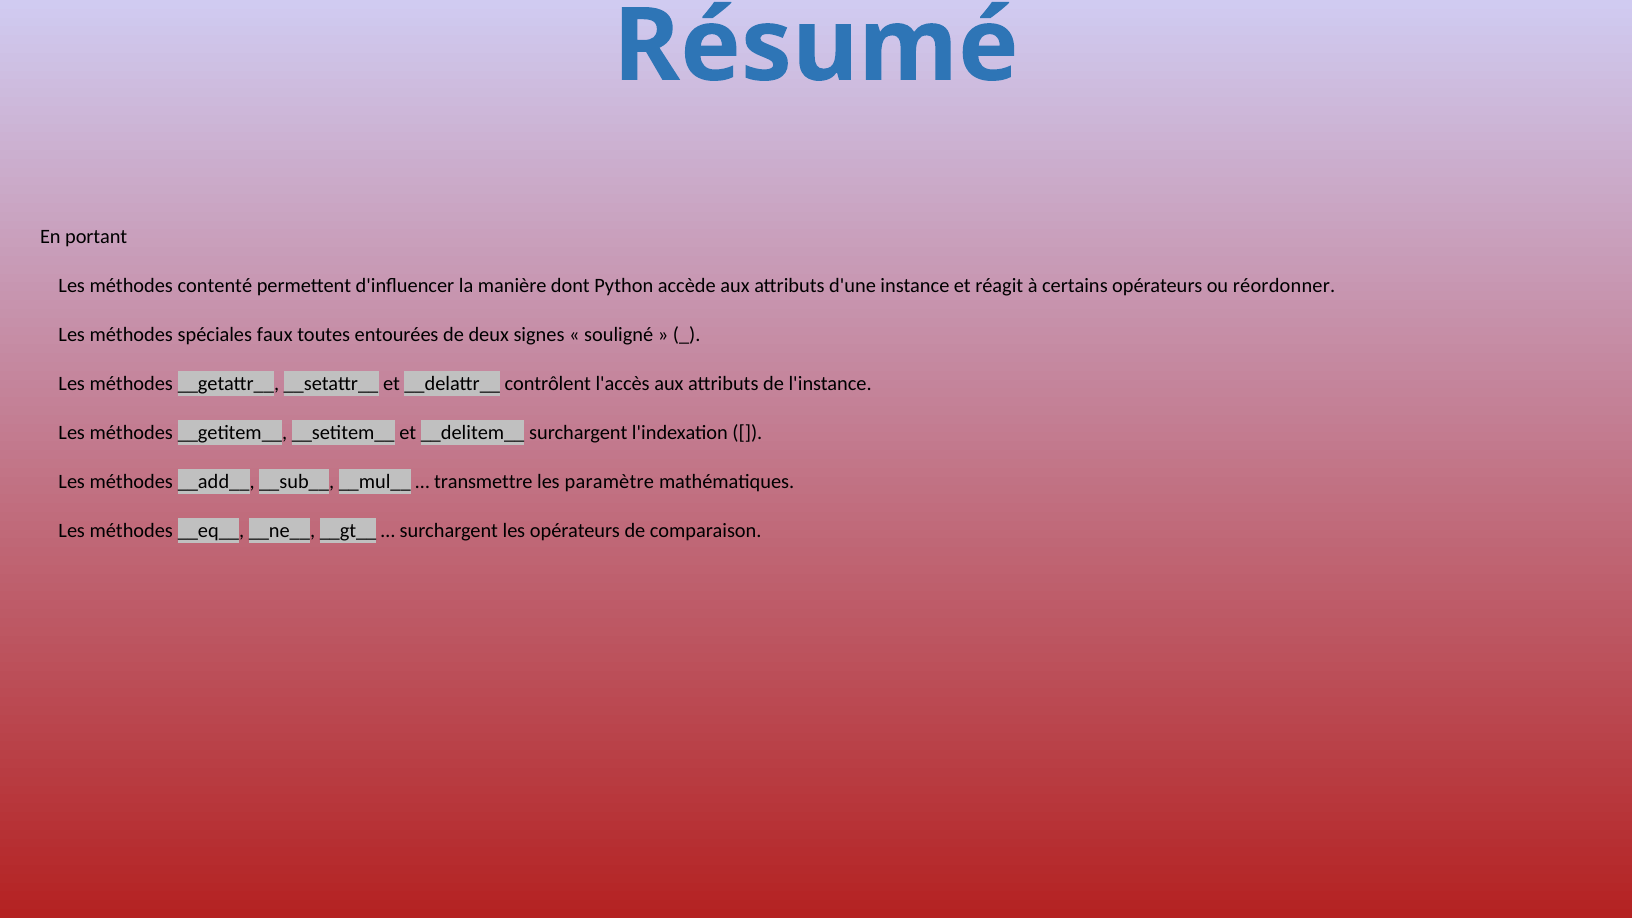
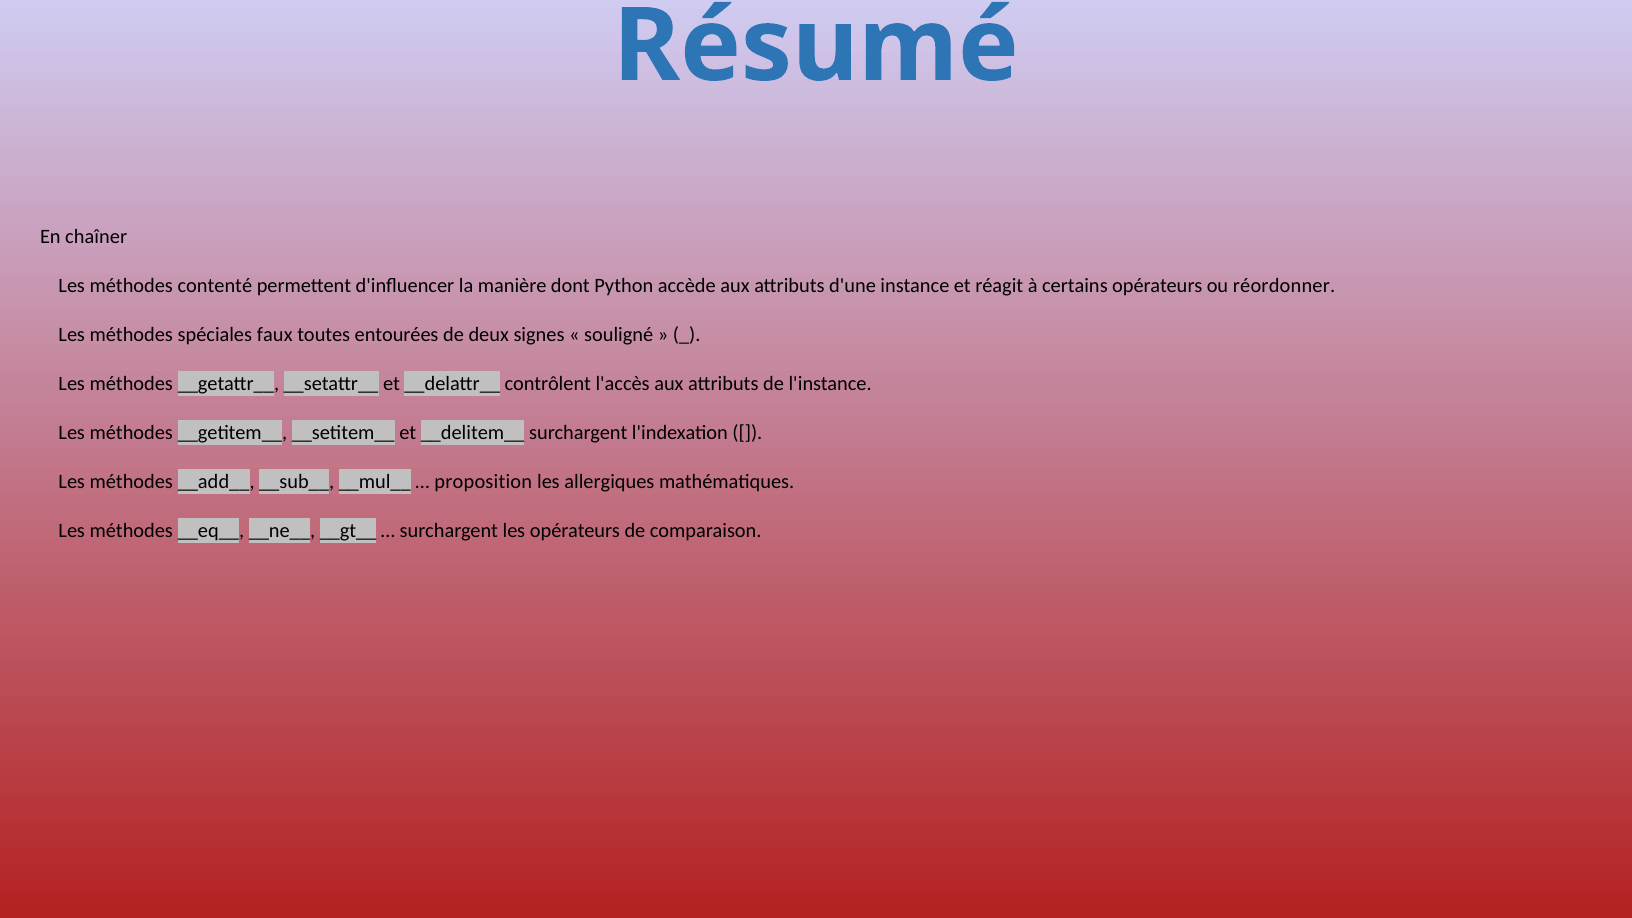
portant: portant -> chaîner
transmettre: transmettre -> proposition
paramètre: paramètre -> allergiques
